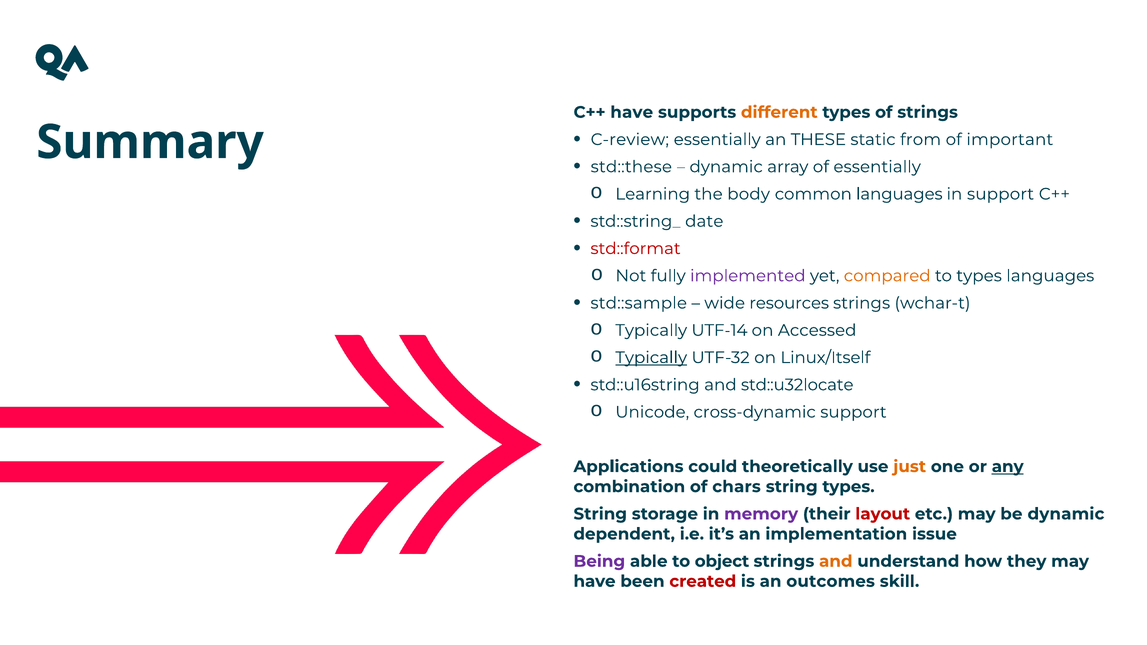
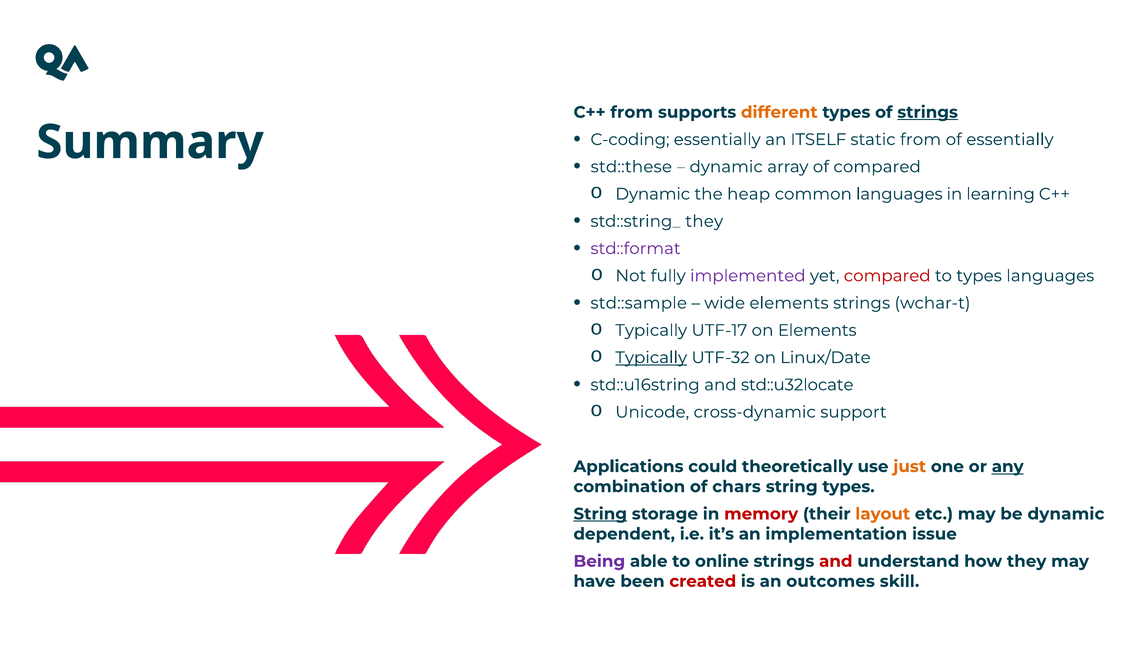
C++ have: have -> from
strings at (928, 112) underline: none -> present
C-review: C-review -> C-coding
THESE: THESE -> ITSELF
of important: important -> essentially
of essentially: essentially -> compared
Learning at (653, 194): Learning -> Dynamic
body: body -> heap
in support: support -> learning
std::string_ date: date -> they
std::format colour: red -> purple
compared at (887, 276) colour: orange -> red
wide resources: resources -> elements
UTF-14: UTF-14 -> UTF-17
on Accessed: Accessed -> Elements
Linux/Itself: Linux/Itself -> Linux/Date
String at (600, 514) underline: none -> present
memory colour: purple -> red
layout colour: red -> orange
object: object -> online
and at (836, 561) colour: orange -> red
